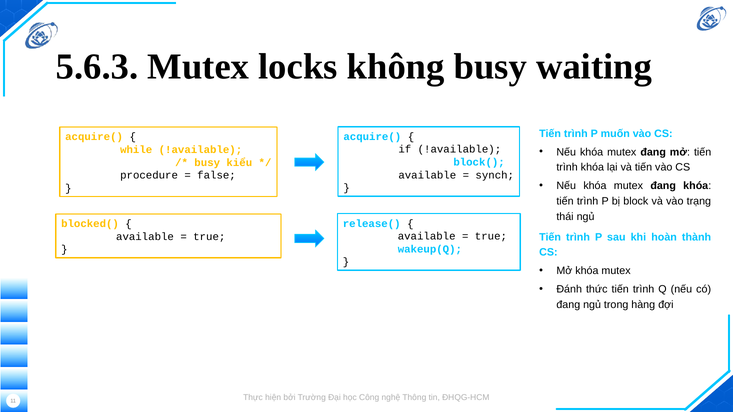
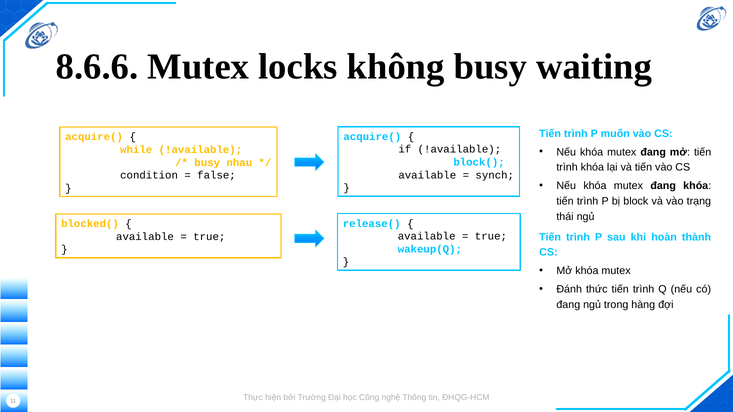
5.6.3: 5.6.3 -> 8.6.6
kiểu: kiểu -> nhau
procedure: procedure -> condition
